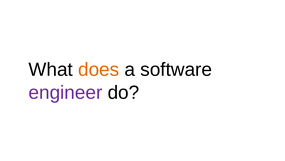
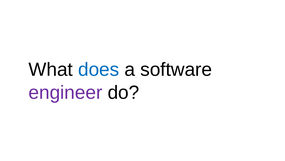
does colour: orange -> blue
